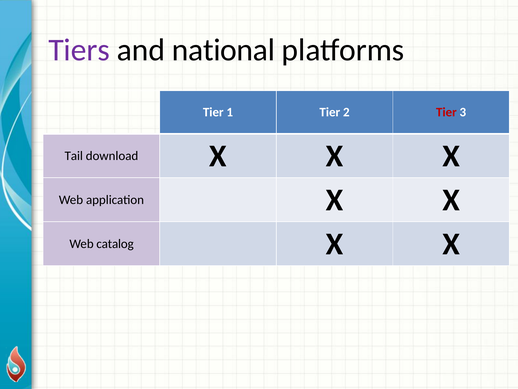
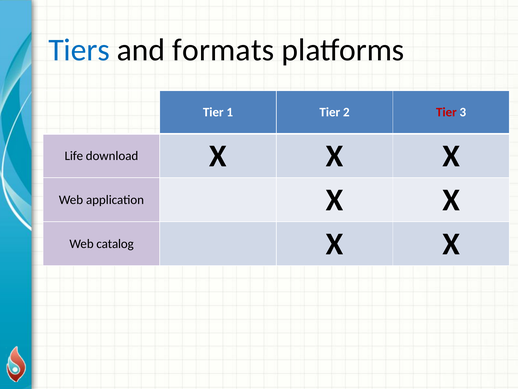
Tiers colour: purple -> blue
national: national -> formats
Tail: Tail -> Life
